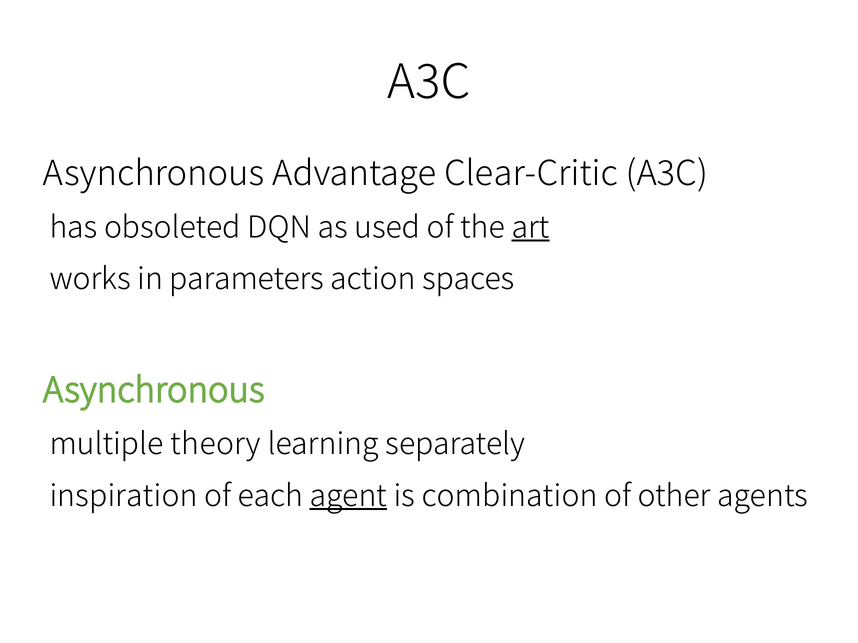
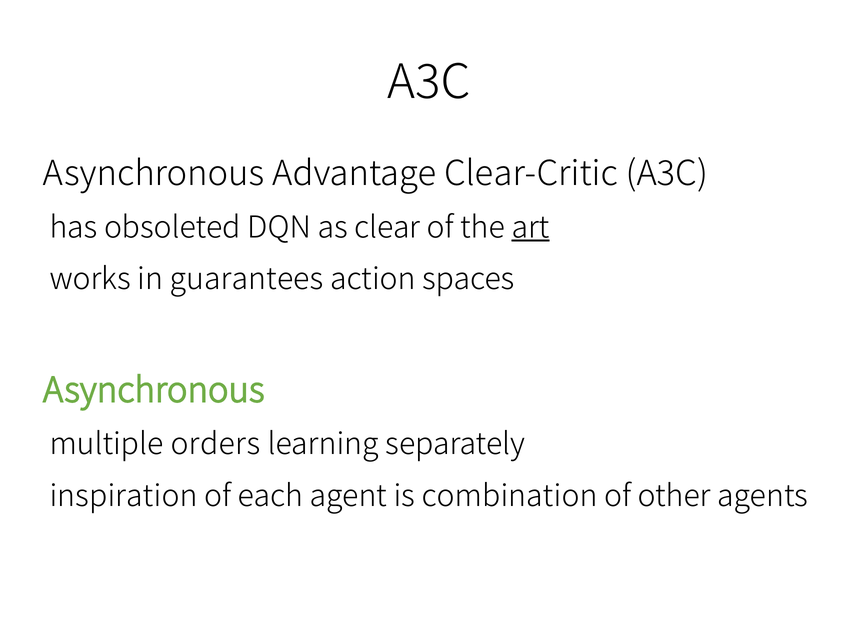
used: used -> clear
parameters: parameters -> guarantees
theory: theory -> orders
agent underline: present -> none
